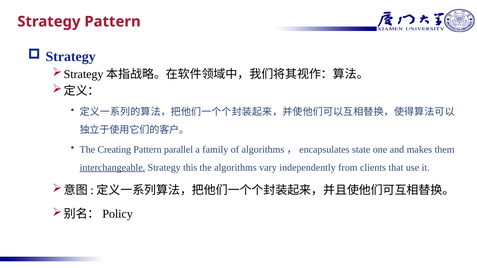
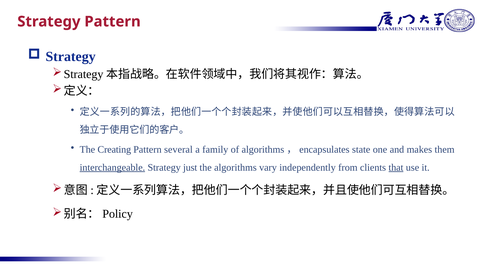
parallel: parallel -> several
this: this -> just
that underline: none -> present
